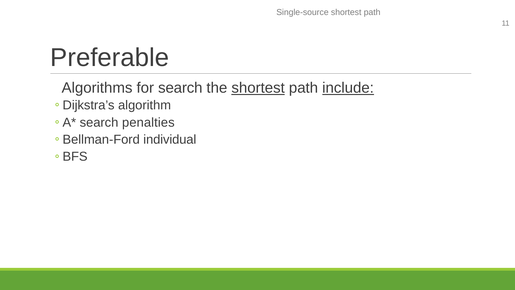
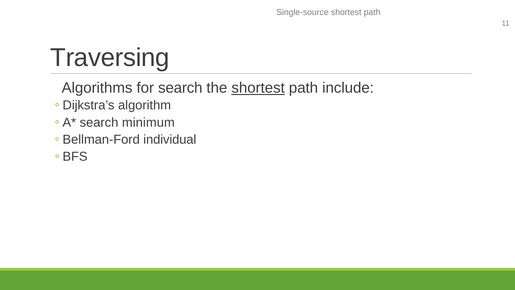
Preferable: Preferable -> Traversing
include underline: present -> none
penalties: penalties -> minimum
